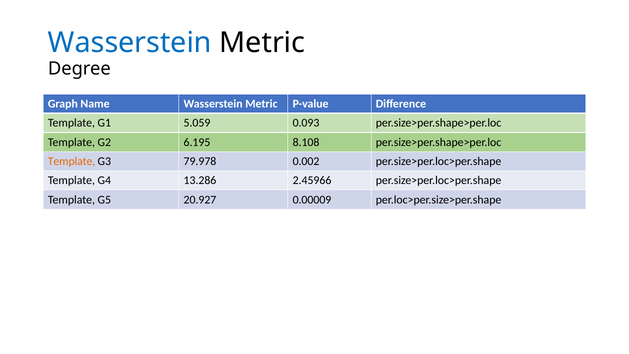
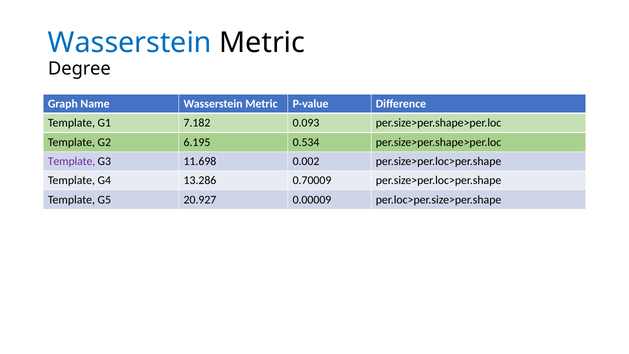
5.059: 5.059 -> 7.182
8.108: 8.108 -> 0.534
Template at (72, 161) colour: orange -> purple
79.978: 79.978 -> 11.698
2.45966: 2.45966 -> 0.70009
